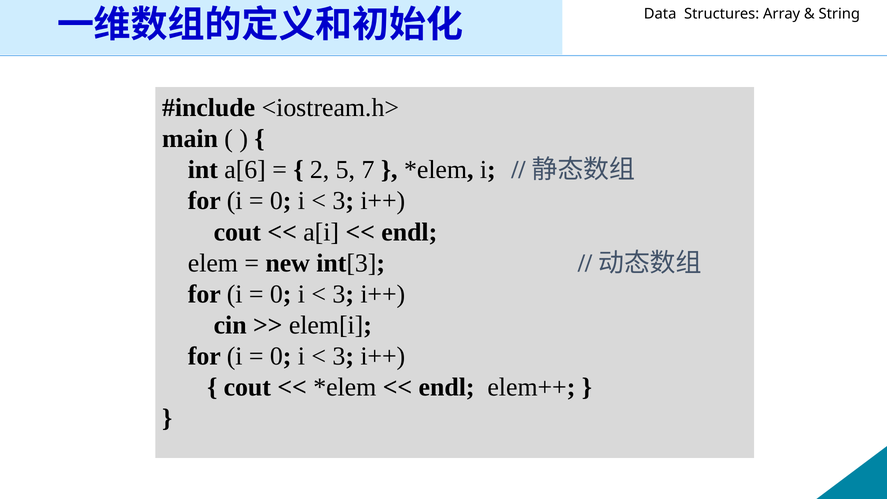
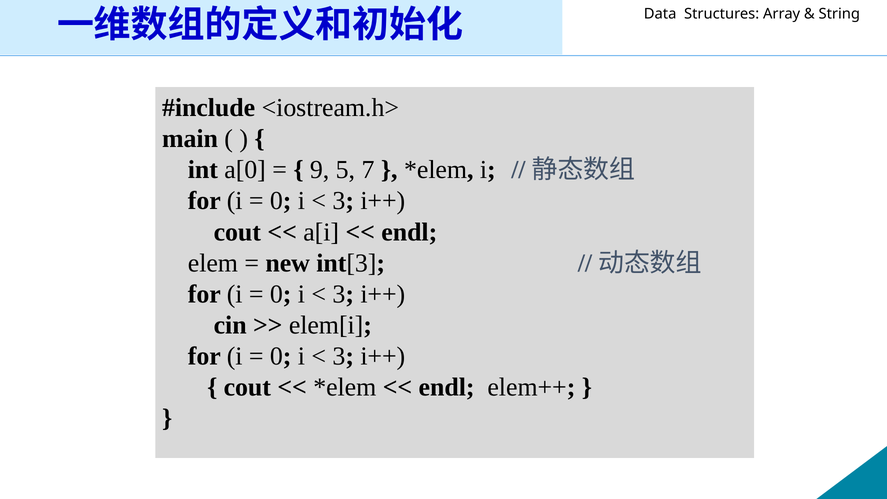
a[6: a[6 -> a[0
2: 2 -> 9
